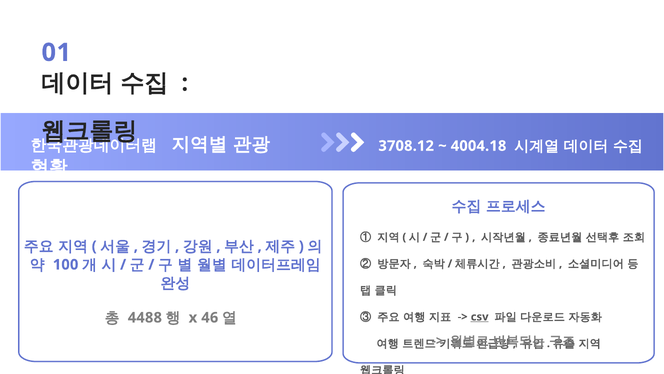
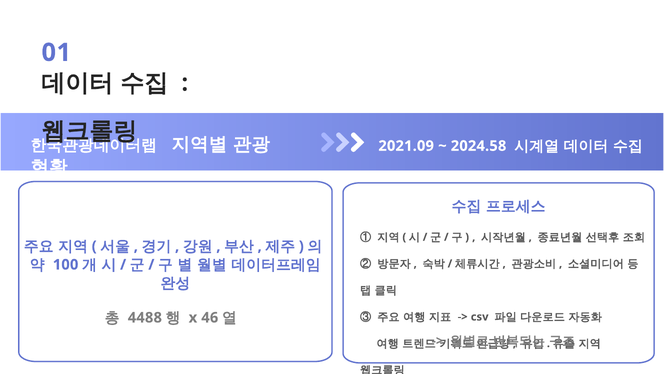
3708.12: 3708.12 -> 2021.09
4004.18: 4004.18 -> 2024.58
csv underline: present -> none
